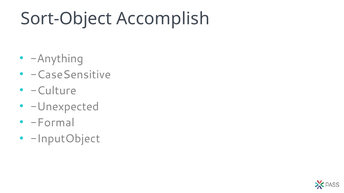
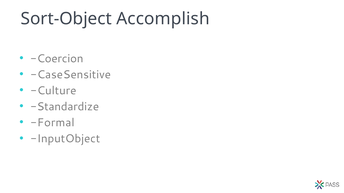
Anything: Anything -> Coercion
Unexpected: Unexpected -> Standardize
